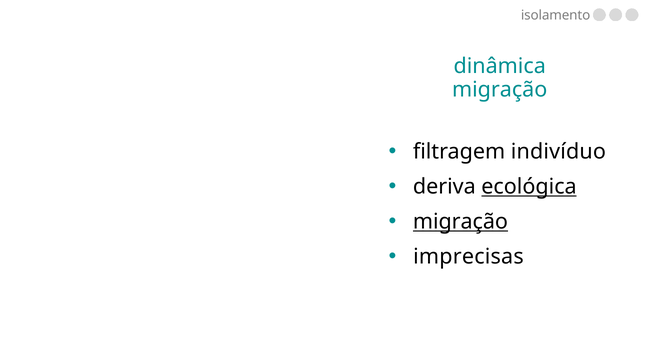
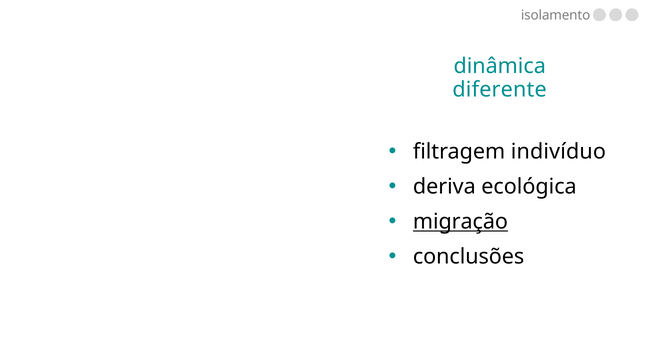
migração at (500, 90): migração -> diferente
ecológica underline: present -> none
imprecisas: imprecisas -> conclusões
